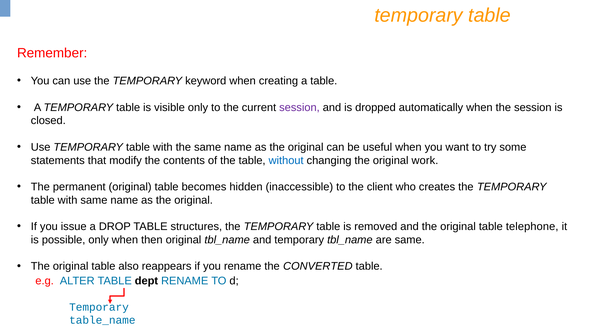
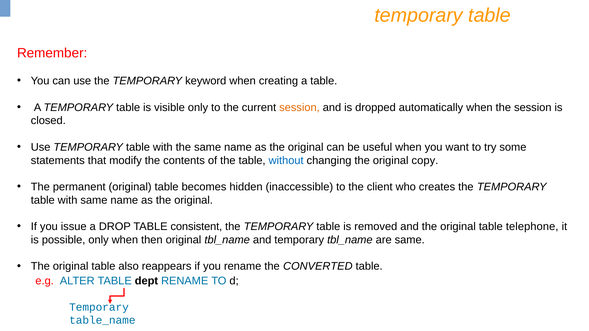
session at (299, 108) colour: purple -> orange
work: work -> copy
structures: structures -> consistent
